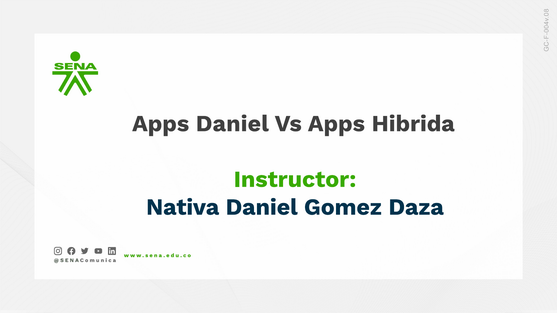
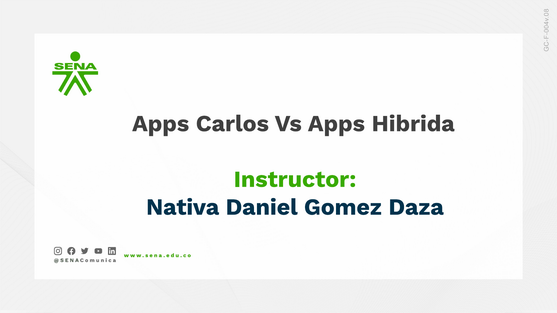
Apps Daniel: Daniel -> Carlos
